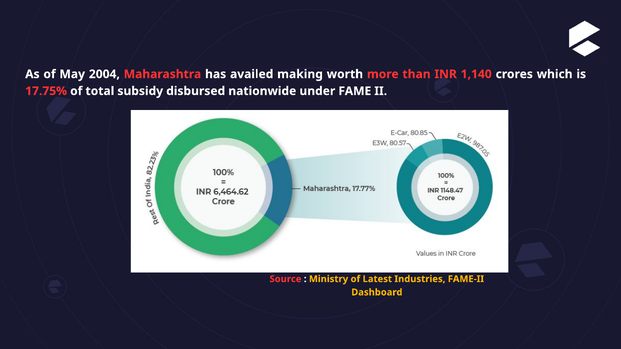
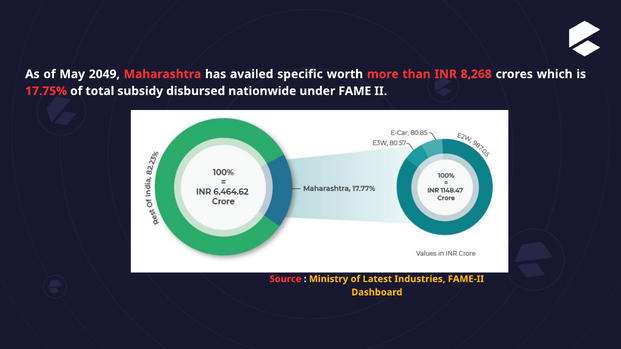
2004: 2004 -> 2049
making: making -> specific
1,140: 1,140 -> 8,268
